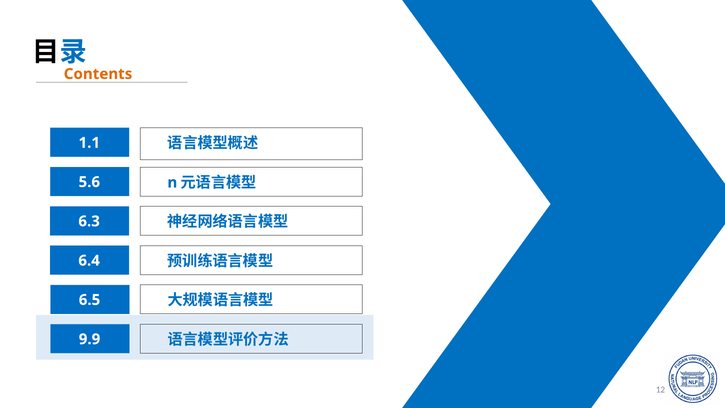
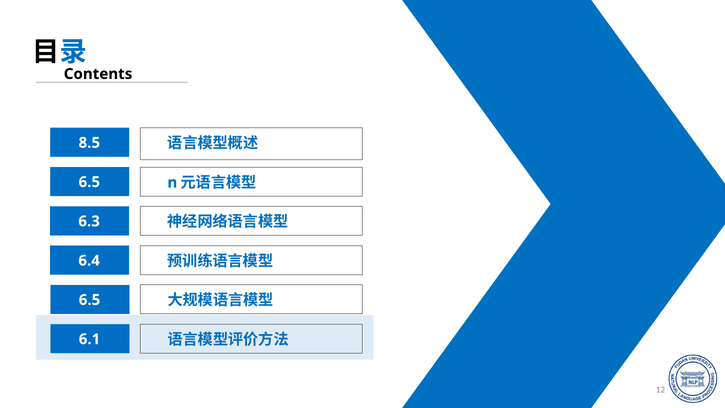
Contents colour: orange -> black
1.1: 1.1 -> 8.5
5.6 at (89, 182): 5.6 -> 6.5
9.9: 9.9 -> 6.1
